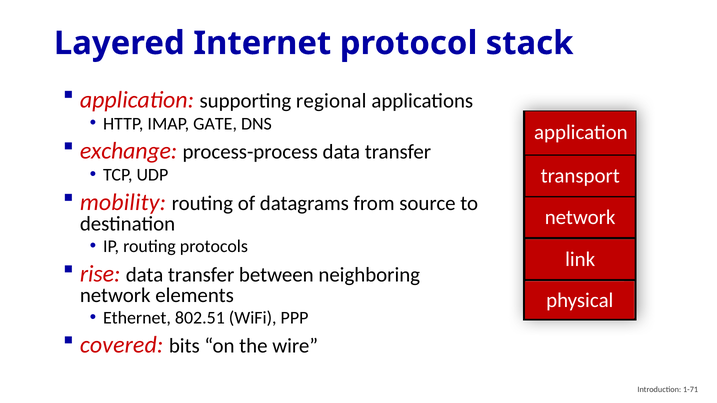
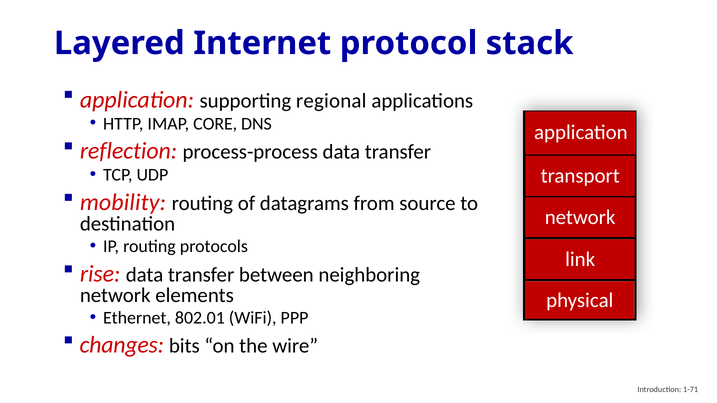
GATE: GATE -> CORE
exchange: exchange -> reflection
802.51: 802.51 -> 802.01
covered: covered -> changes
